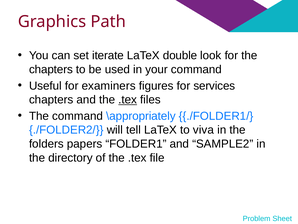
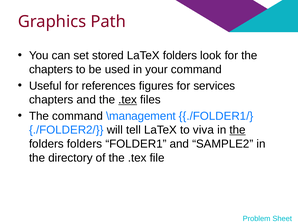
iterate: iterate -> stored
LaTeX double: double -> folders
examiners: examiners -> references
\appropriately: \appropriately -> \management
the at (238, 130) underline: none -> present
folders papers: papers -> folders
